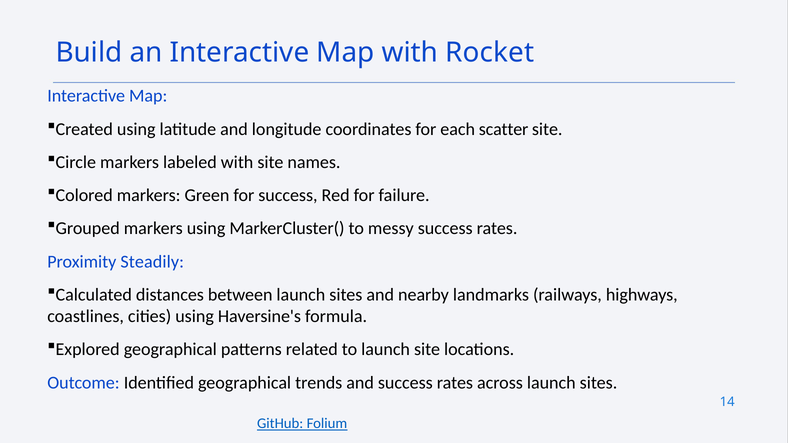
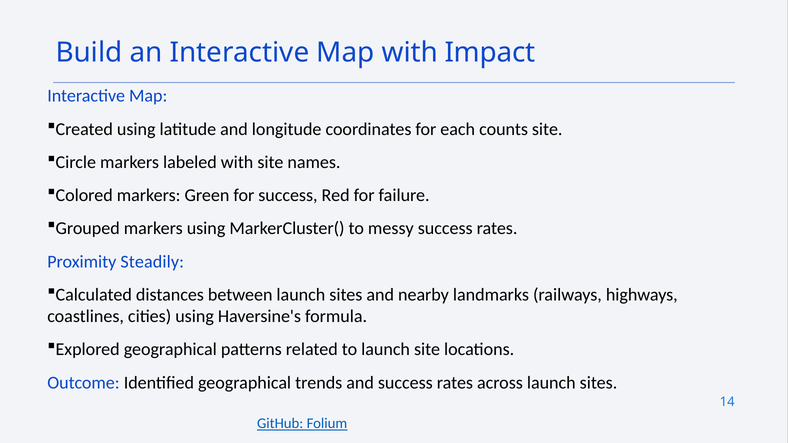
Rocket: Rocket -> Impact
scatter: scatter -> counts
